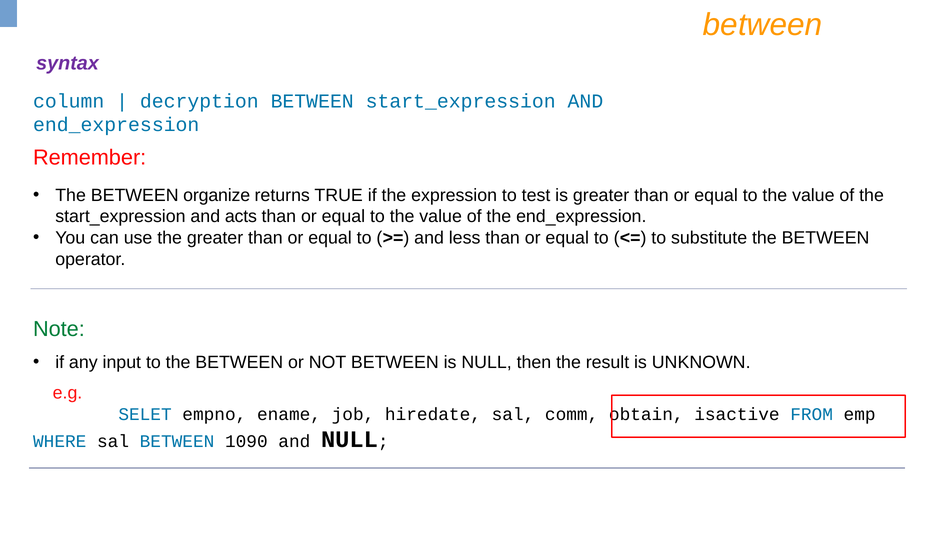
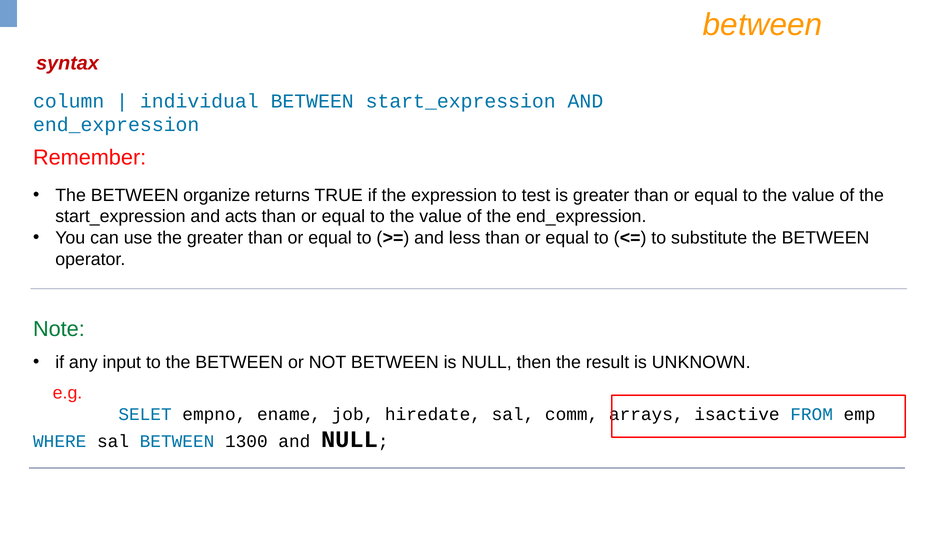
syntax colour: purple -> red
decryption: decryption -> individual
obtain: obtain -> arrays
1090: 1090 -> 1300
